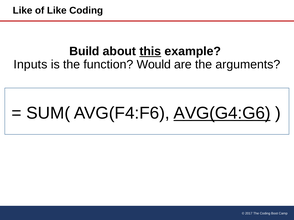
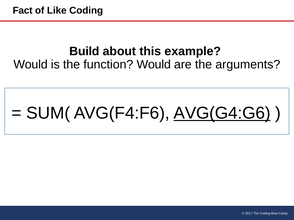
Like at (23, 10): Like -> Fact
this underline: present -> none
Inputs at (30, 65): Inputs -> Would
